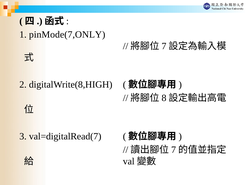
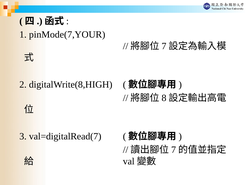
pinMode(7,ONLY: pinMode(7,ONLY -> pinMode(7,YOUR
